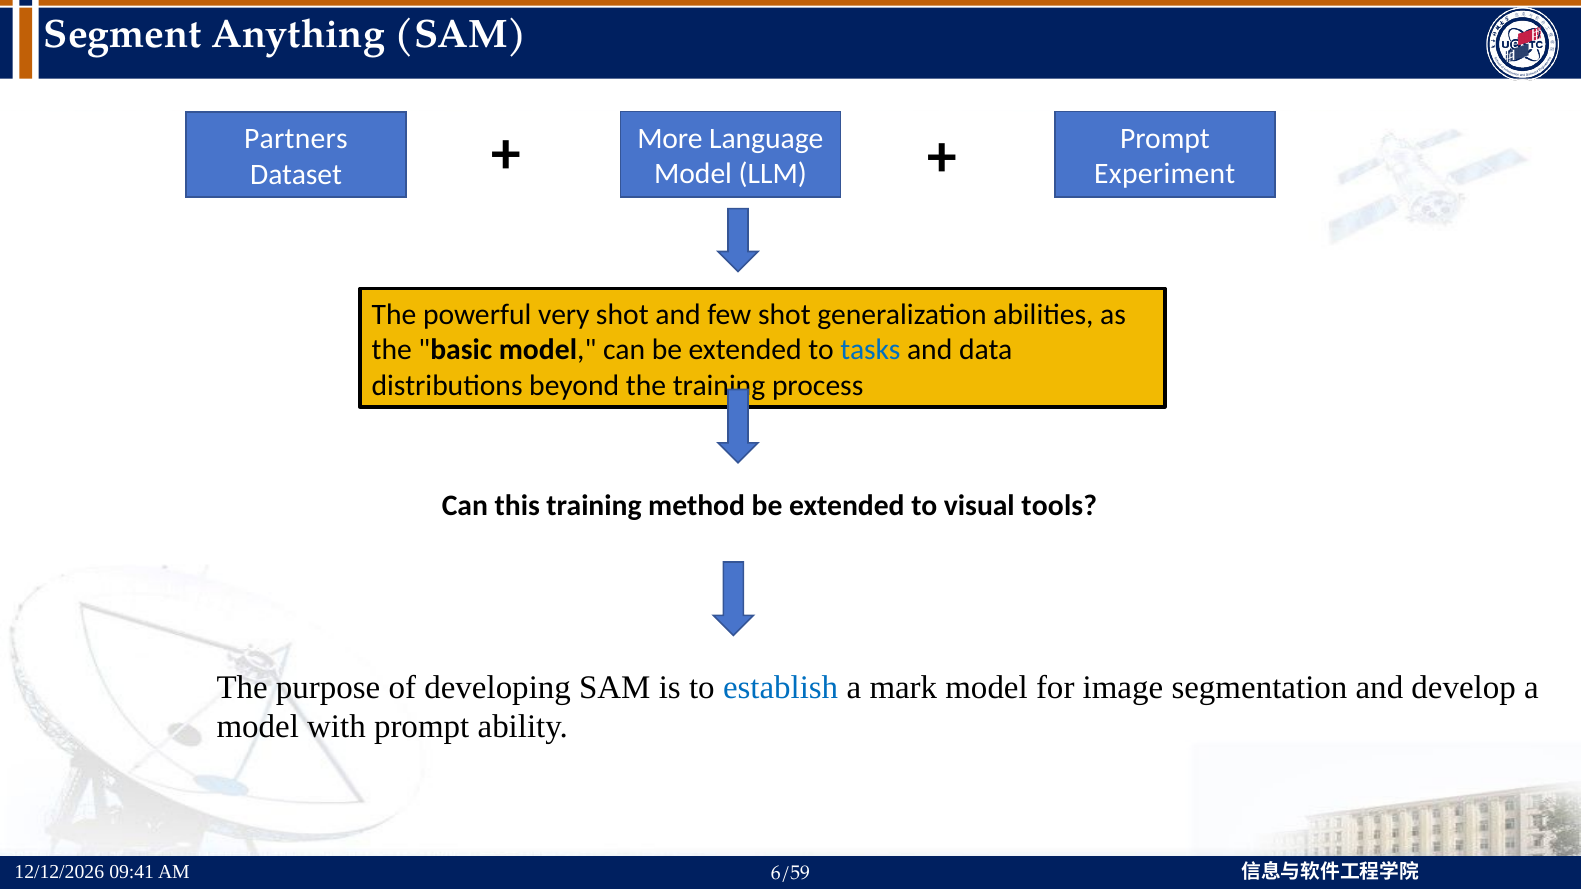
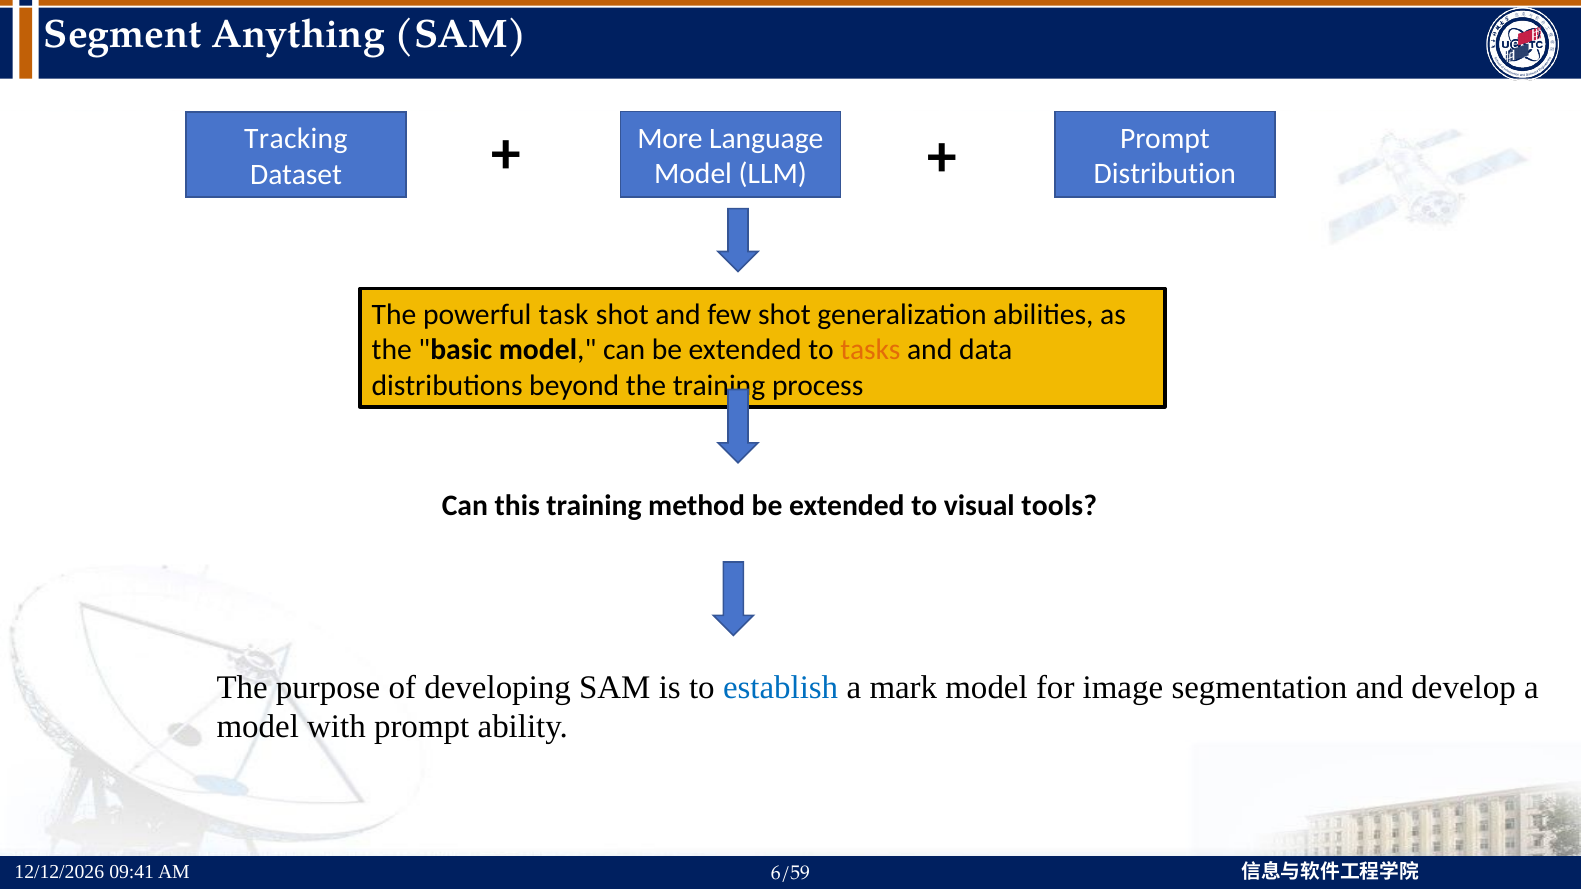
Partners: Partners -> Tracking
Experiment: Experiment -> Distribution
very: very -> task
tasks colour: blue -> orange
